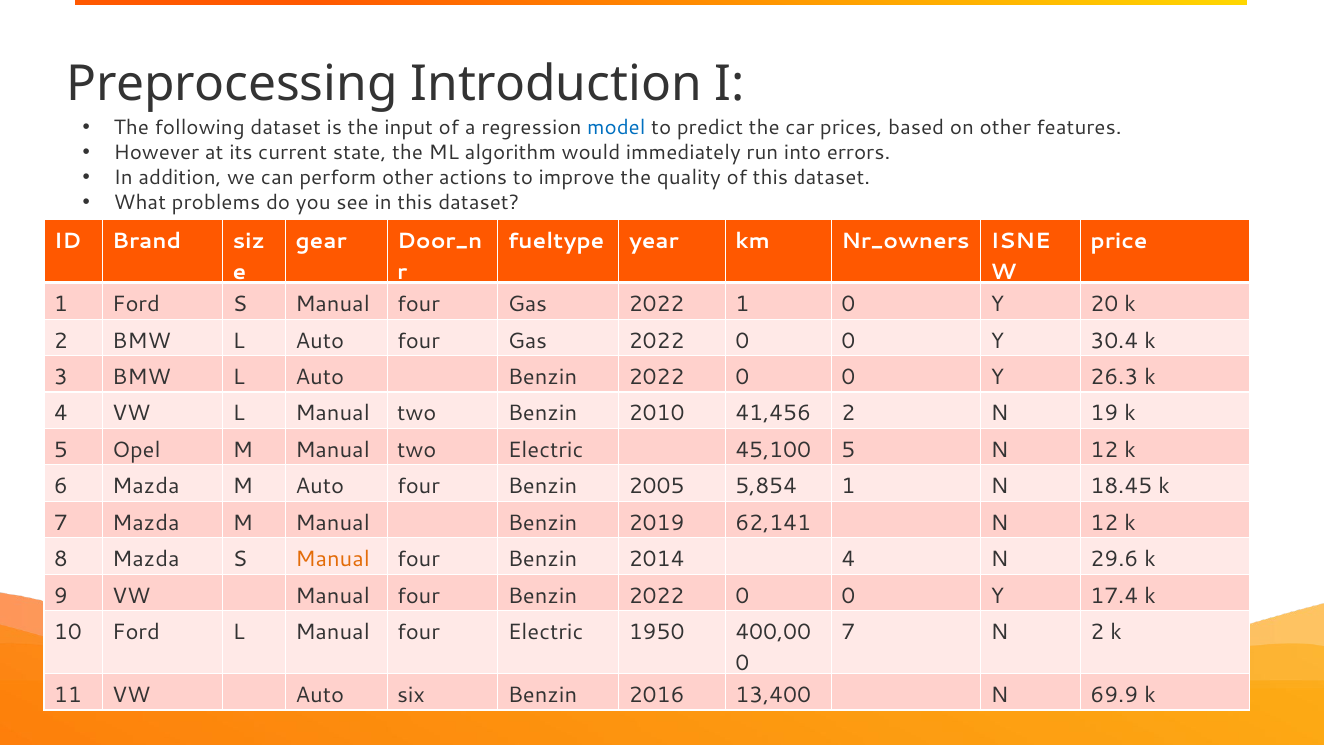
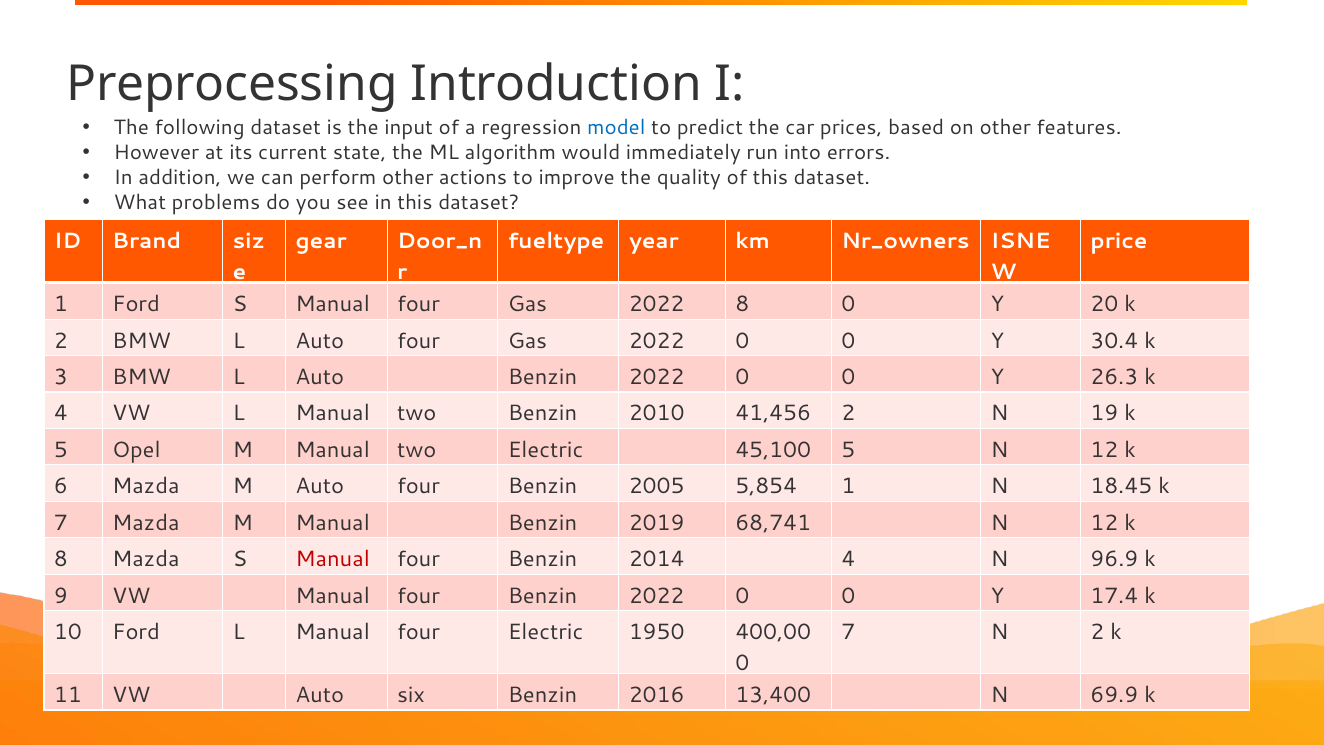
2022 1: 1 -> 8
62,141: 62,141 -> 68,741
Manual at (333, 559) colour: orange -> red
29.6: 29.6 -> 96.9
